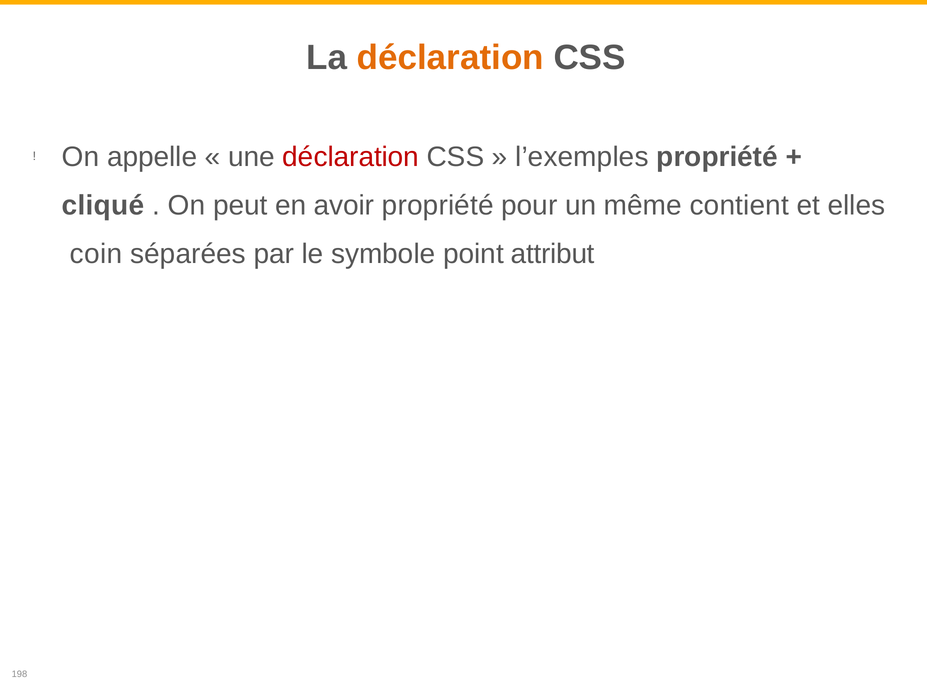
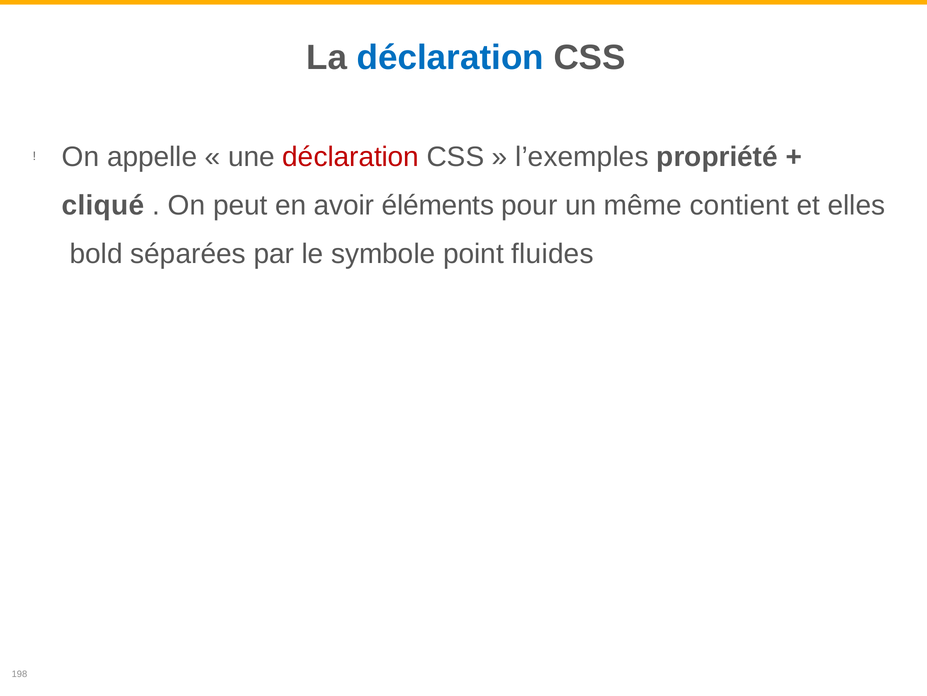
déclaration at (450, 57) colour: orange -> blue
avoir propriété: propriété -> éléments
coin: coin -> bold
attribut: attribut -> fluides
